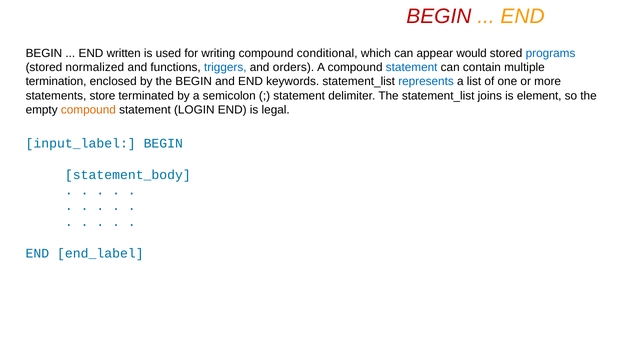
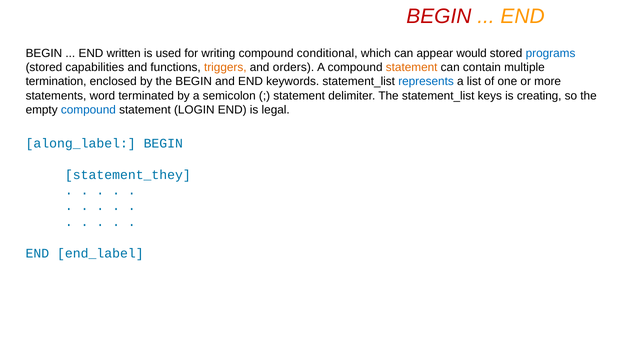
normalized: normalized -> capabilities
triggers colour: blue -> orange
statement at (412, 67) colour: blue -> orange
store: store -> word
joins: joins -> keys
element: element -> creating
compound at (88, 110) colour: orange -> blue
input_label: input_label -> along_label
statement_body: statement_body -> statement_they
